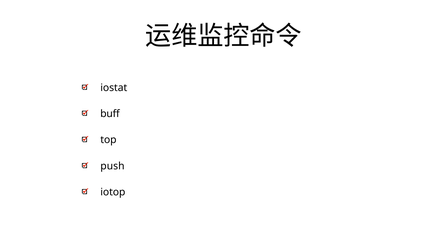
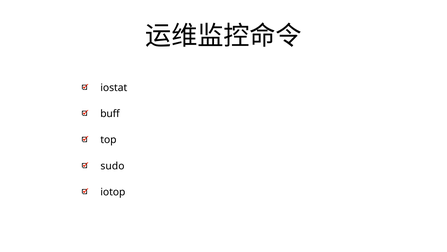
push: push -> sudo
